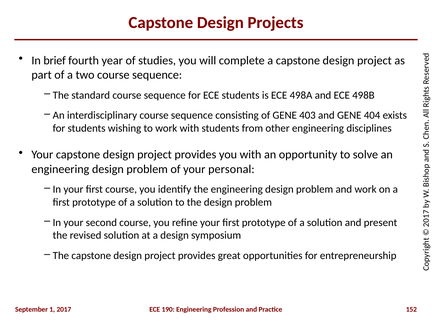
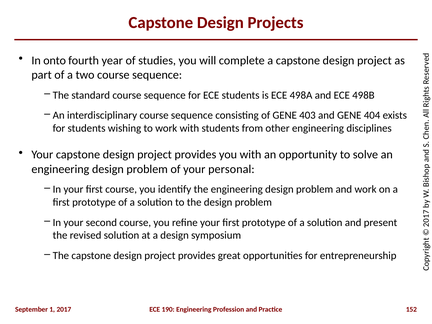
brief: brief -> onto
